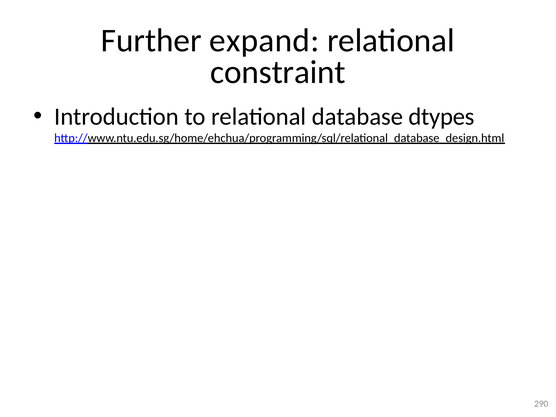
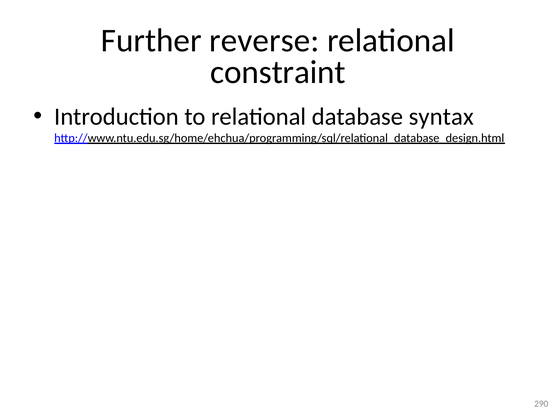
expand: expand -> reverse
dtypes: dtypes -> syntax
